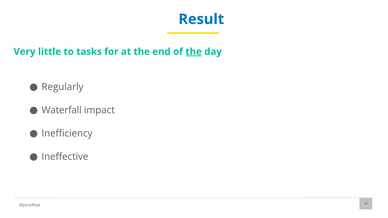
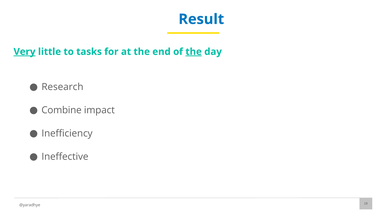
Very underline: none -> present
Regularly: Regularly -> Research
Waterfall: Waterfall -> Combine
